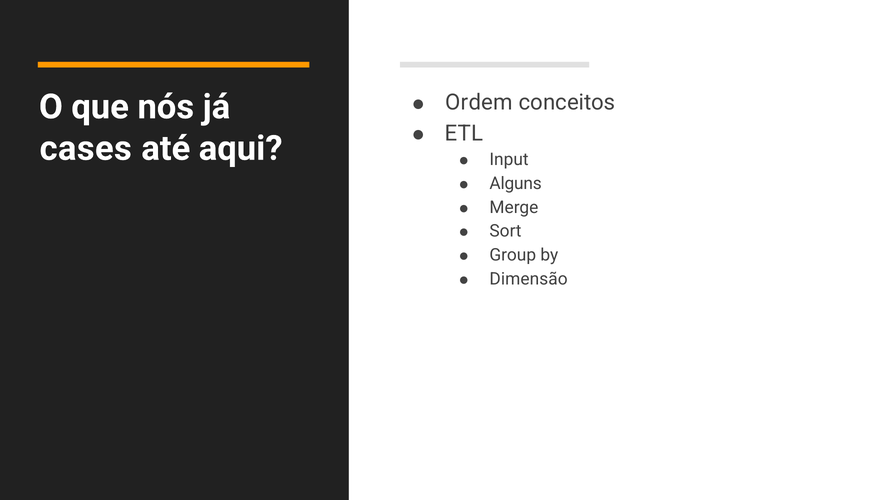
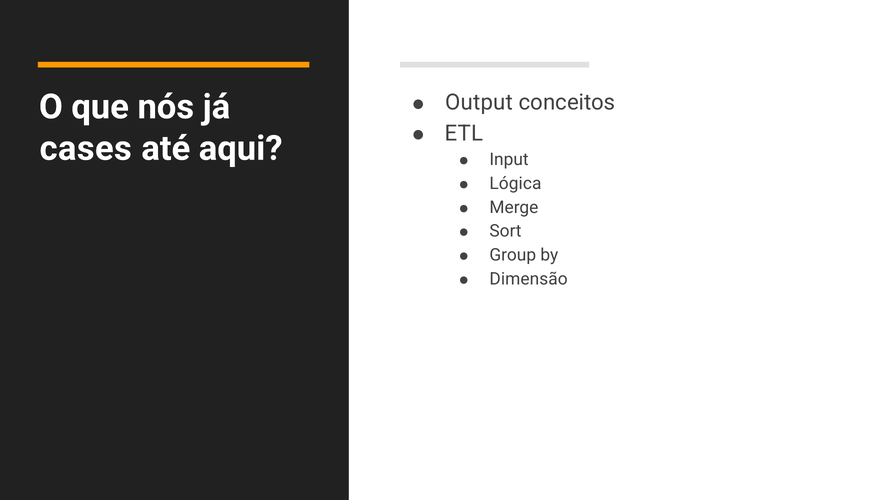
Ordem: Ordem -> Output
Alguns: Alguns -> Lógica
